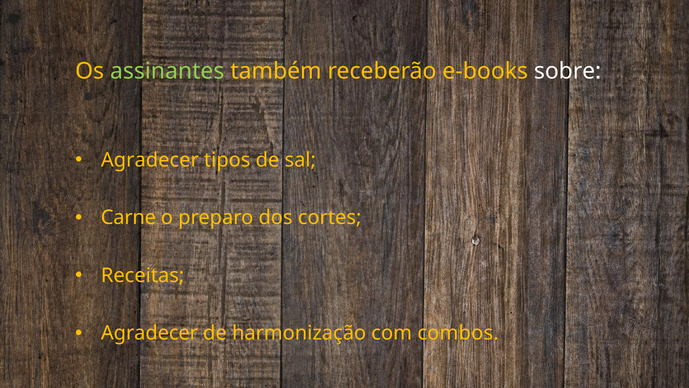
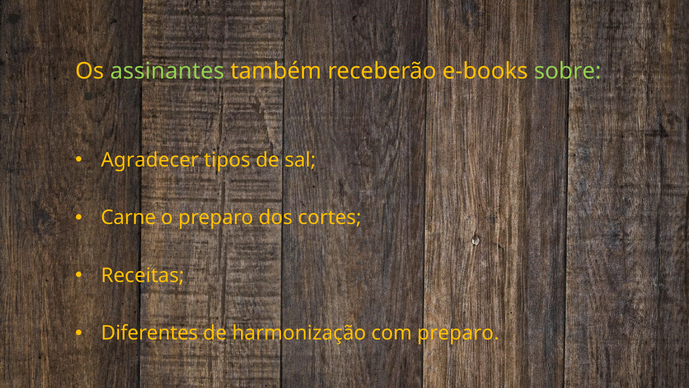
sobre colour: white -> light green
Agradecer at (150, 333): Agradecer -> Diferentes
com combos: combos -> preparo
